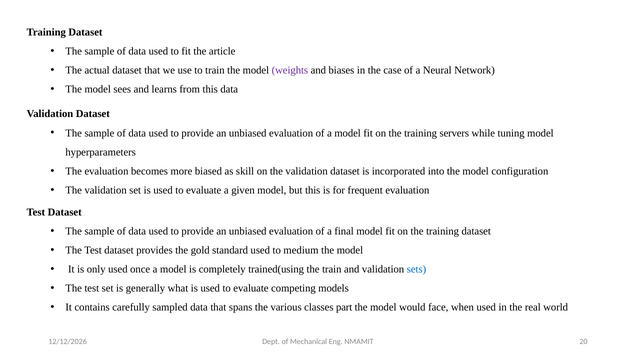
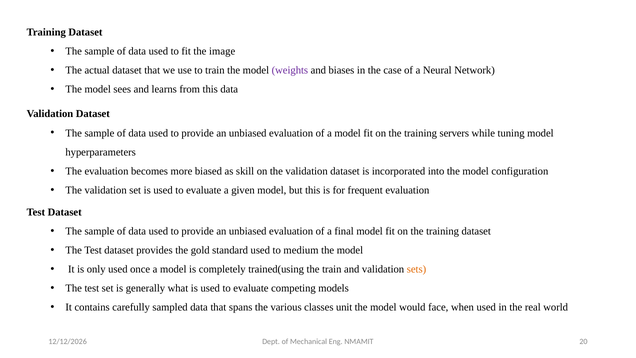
article: article -> image
sets colour: blue -> orange
part: part -> unit
